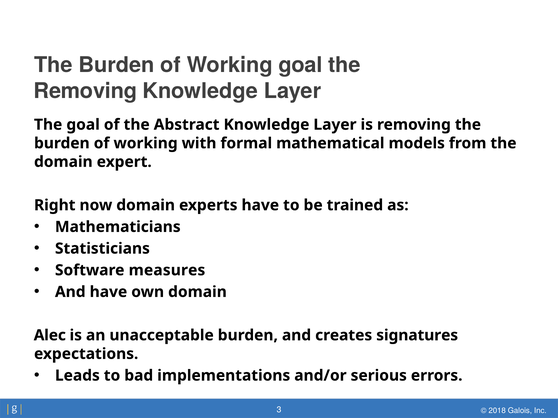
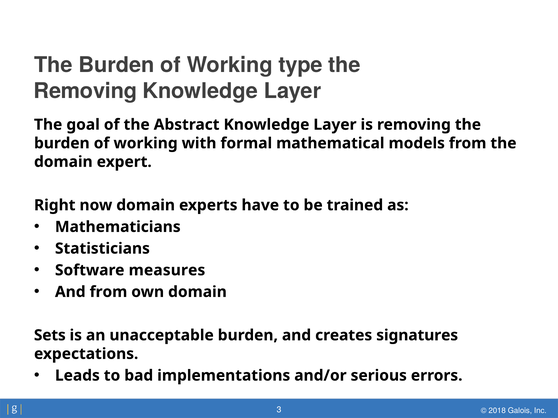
Working goal: goal -> type
And have: have -> from
Alec: Alec -> Sets
